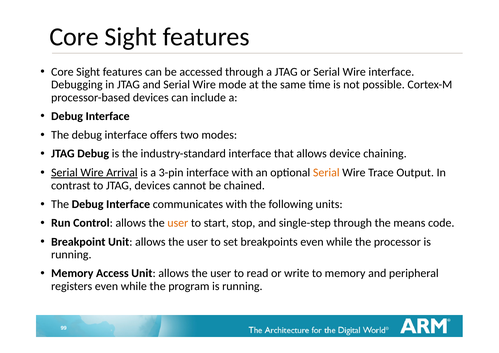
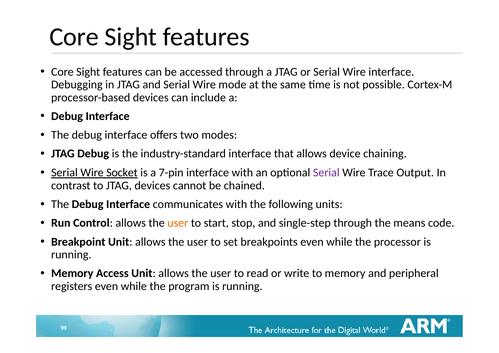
Arrival: Arrival -> Socket
3-pin: 3-pin -> 7-pin
Serial at (326, 172) colour: orange -> purple
